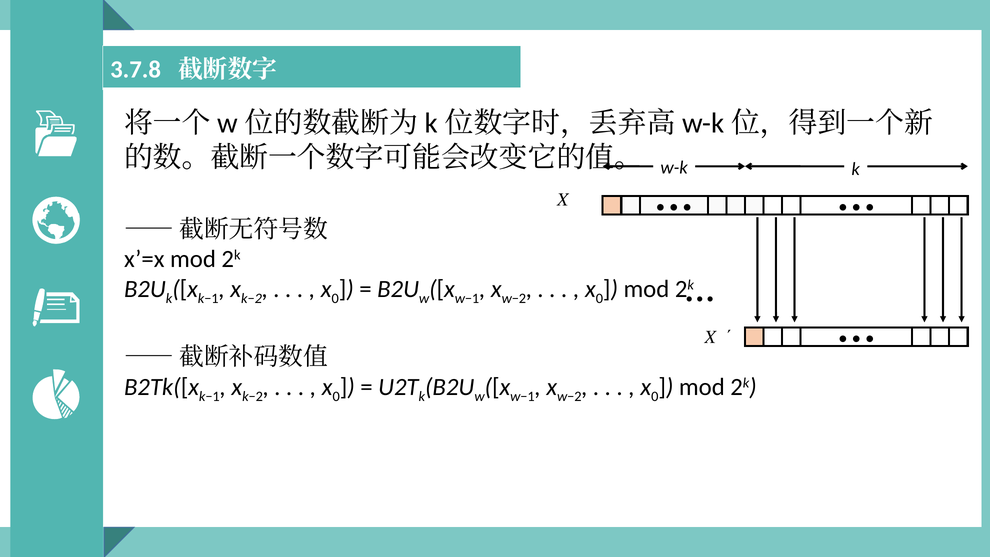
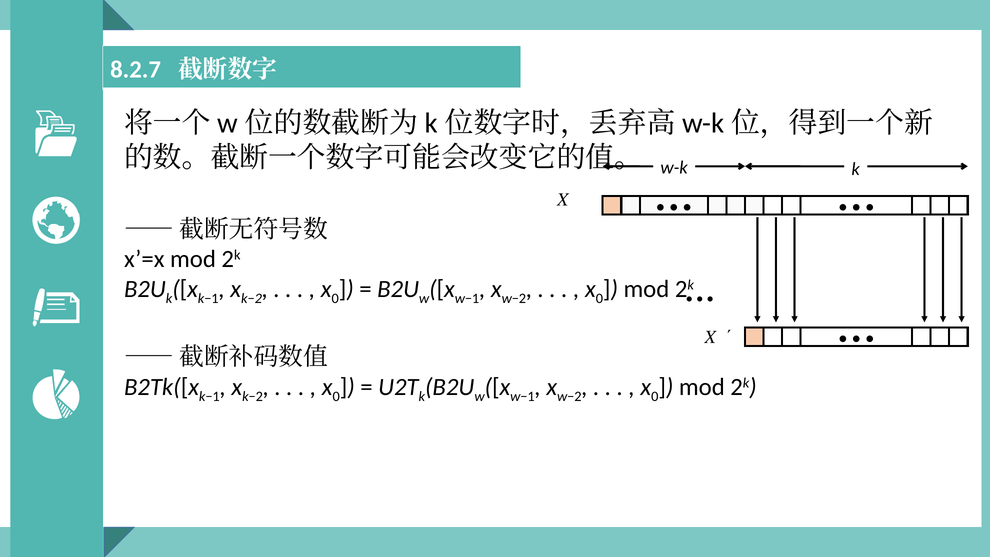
3.7.8: 3.7.8 -> 8.2.7
